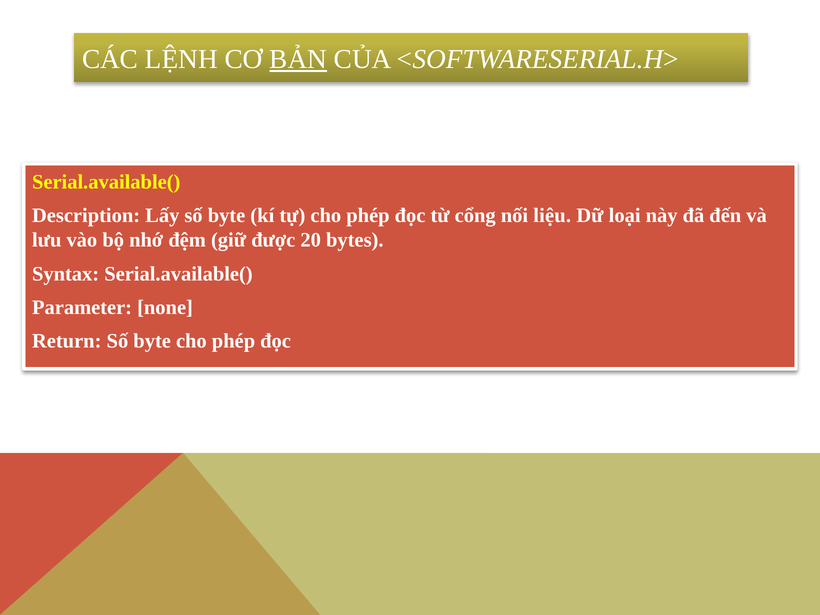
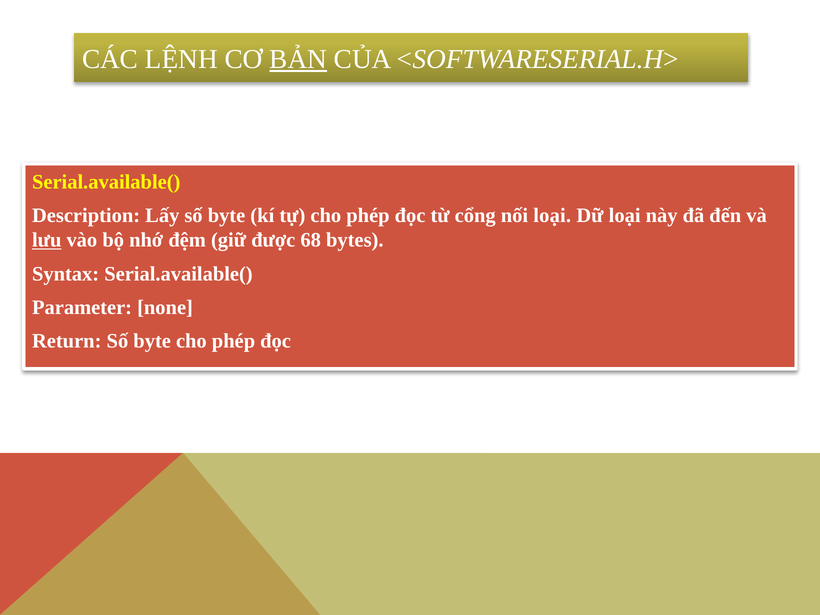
nối liệu: liệu -> loại
lưu underline: none -> present
20: 20 -> 68
